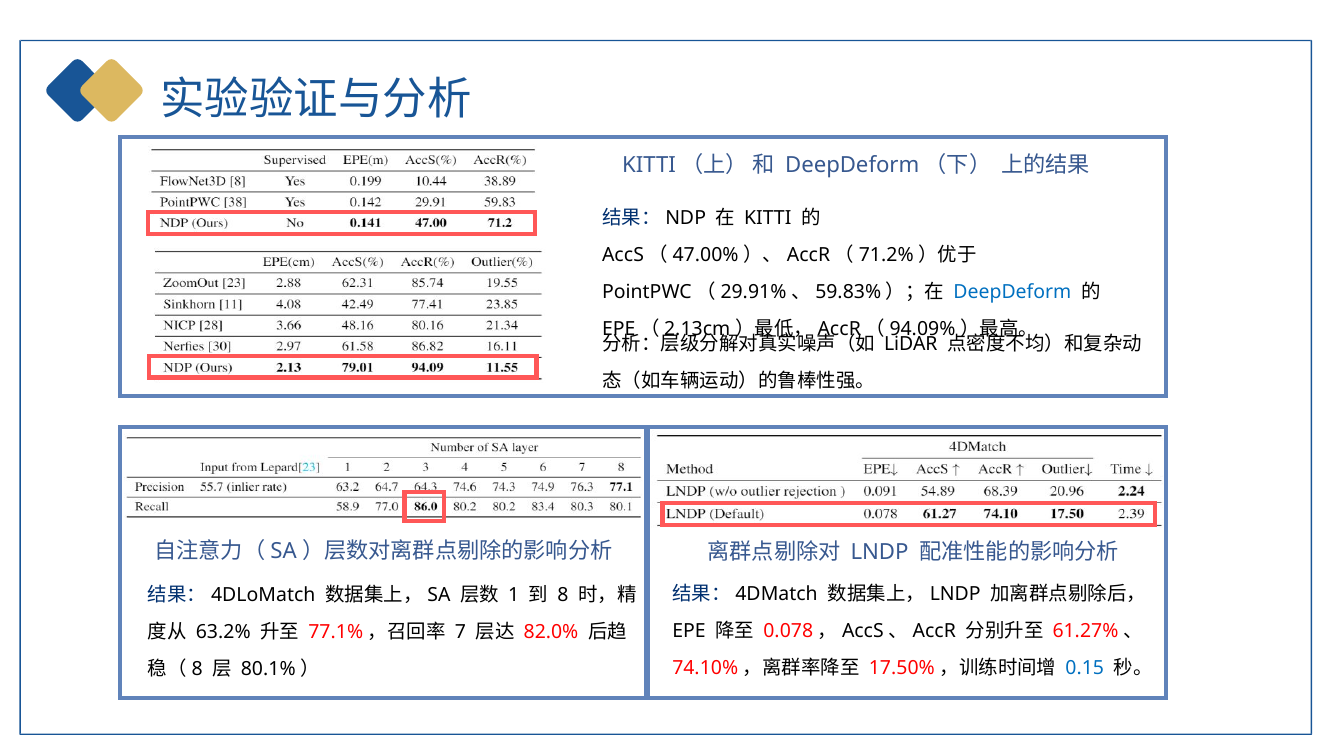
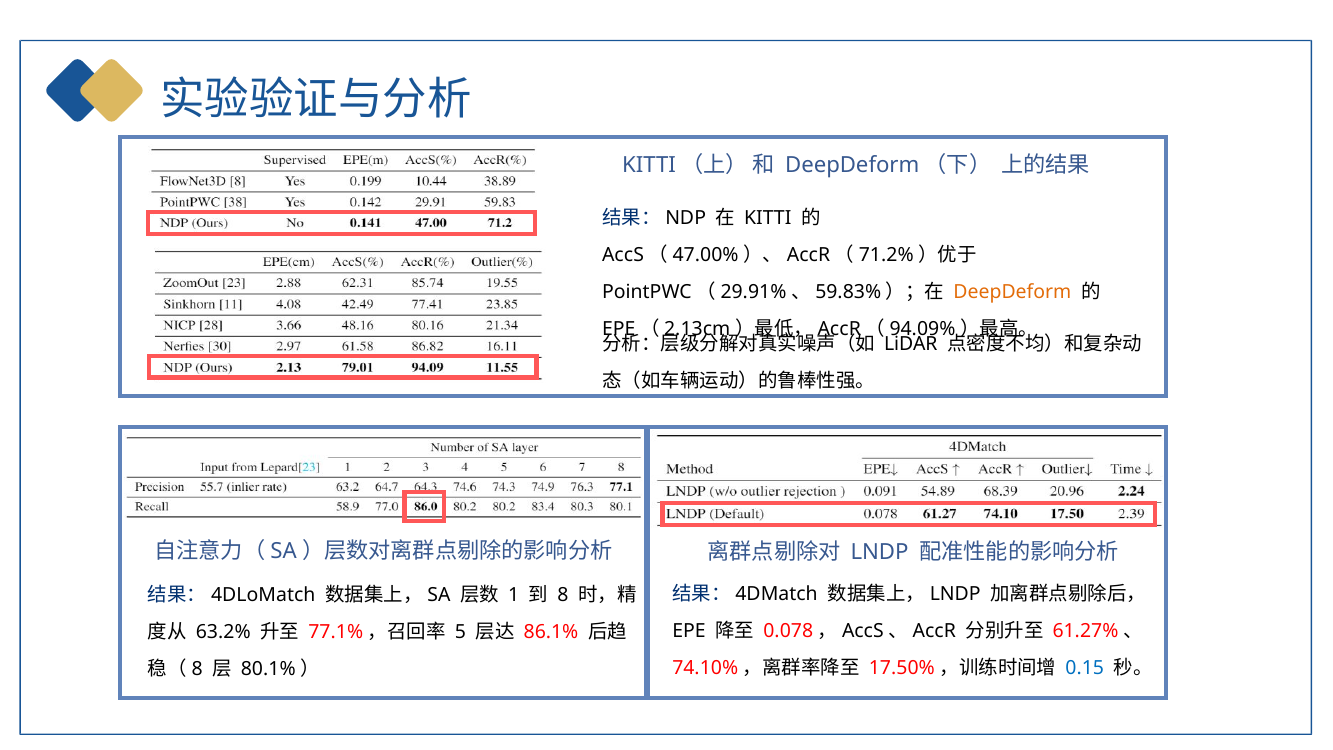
DeepDeform colour: blue -> orange
7: 7 -> 5
82.0%: 82.0% -> 86.1%
